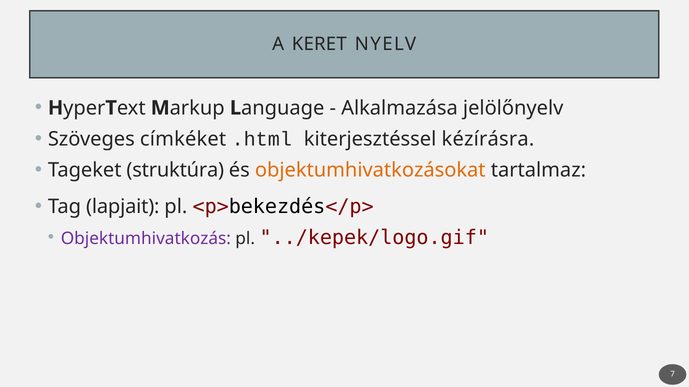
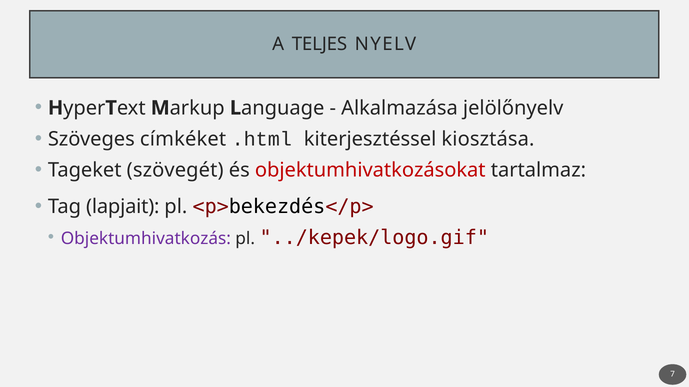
KERET: KERET -> TELJES
kézírásra: kézírásra -> kiosztása
struktúra: struktúra -> szövegét
objektumhivatkozásokat colour: orange -> red
